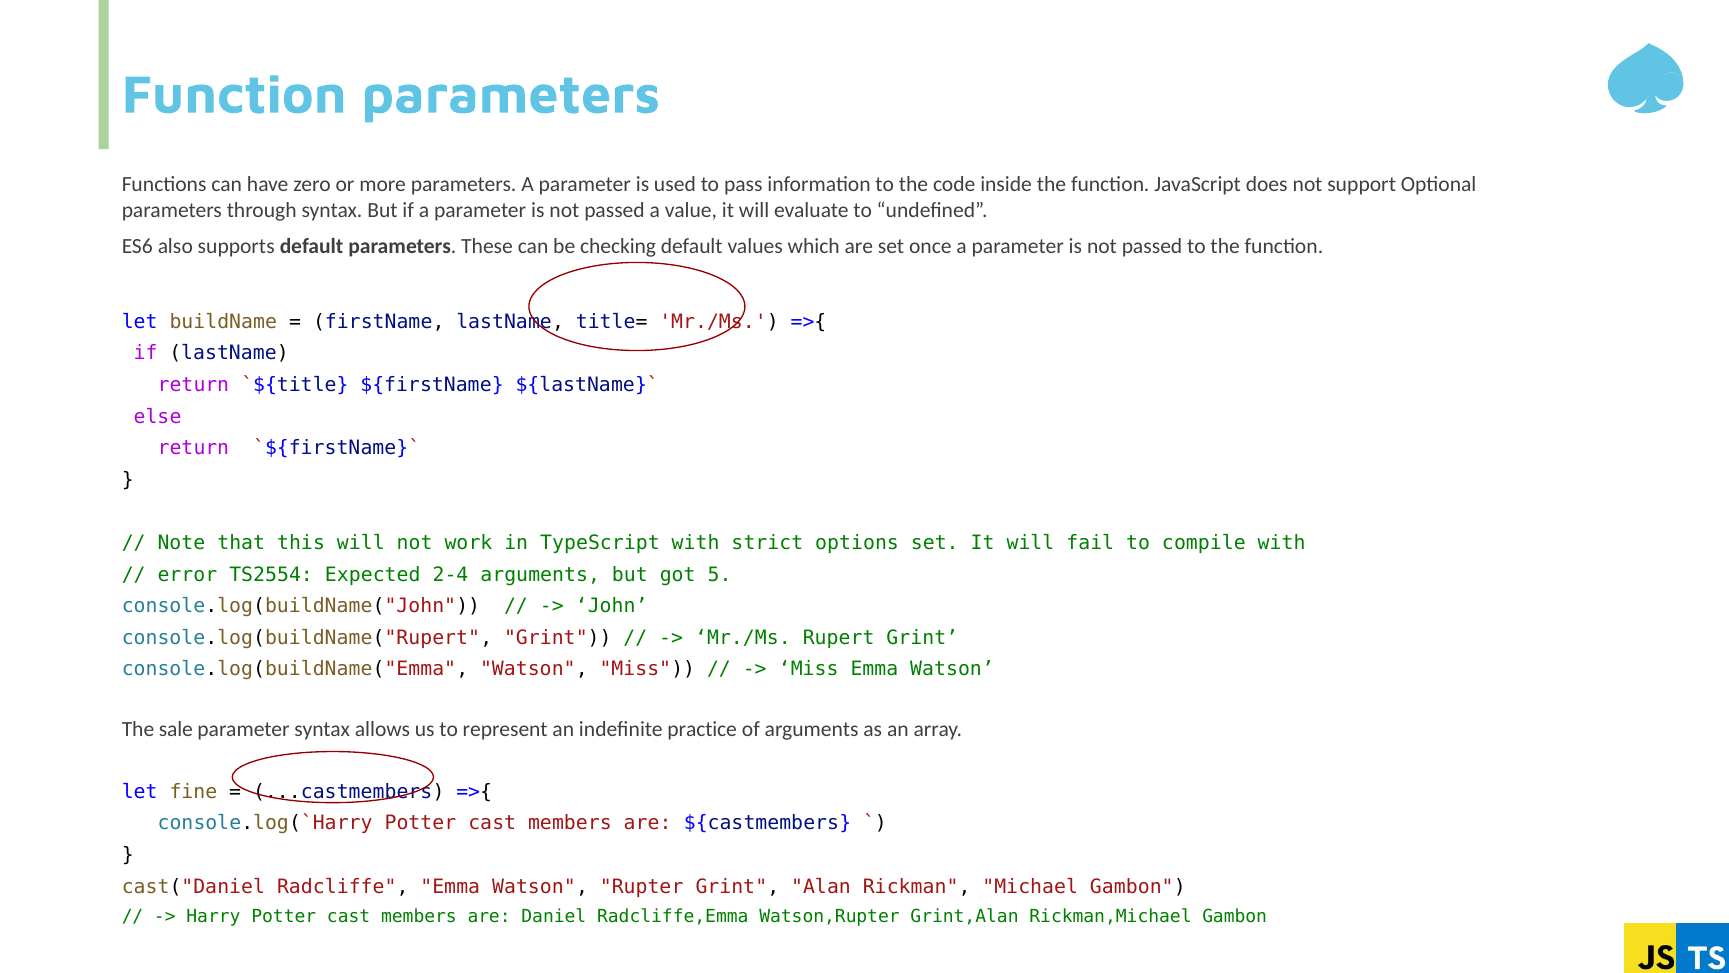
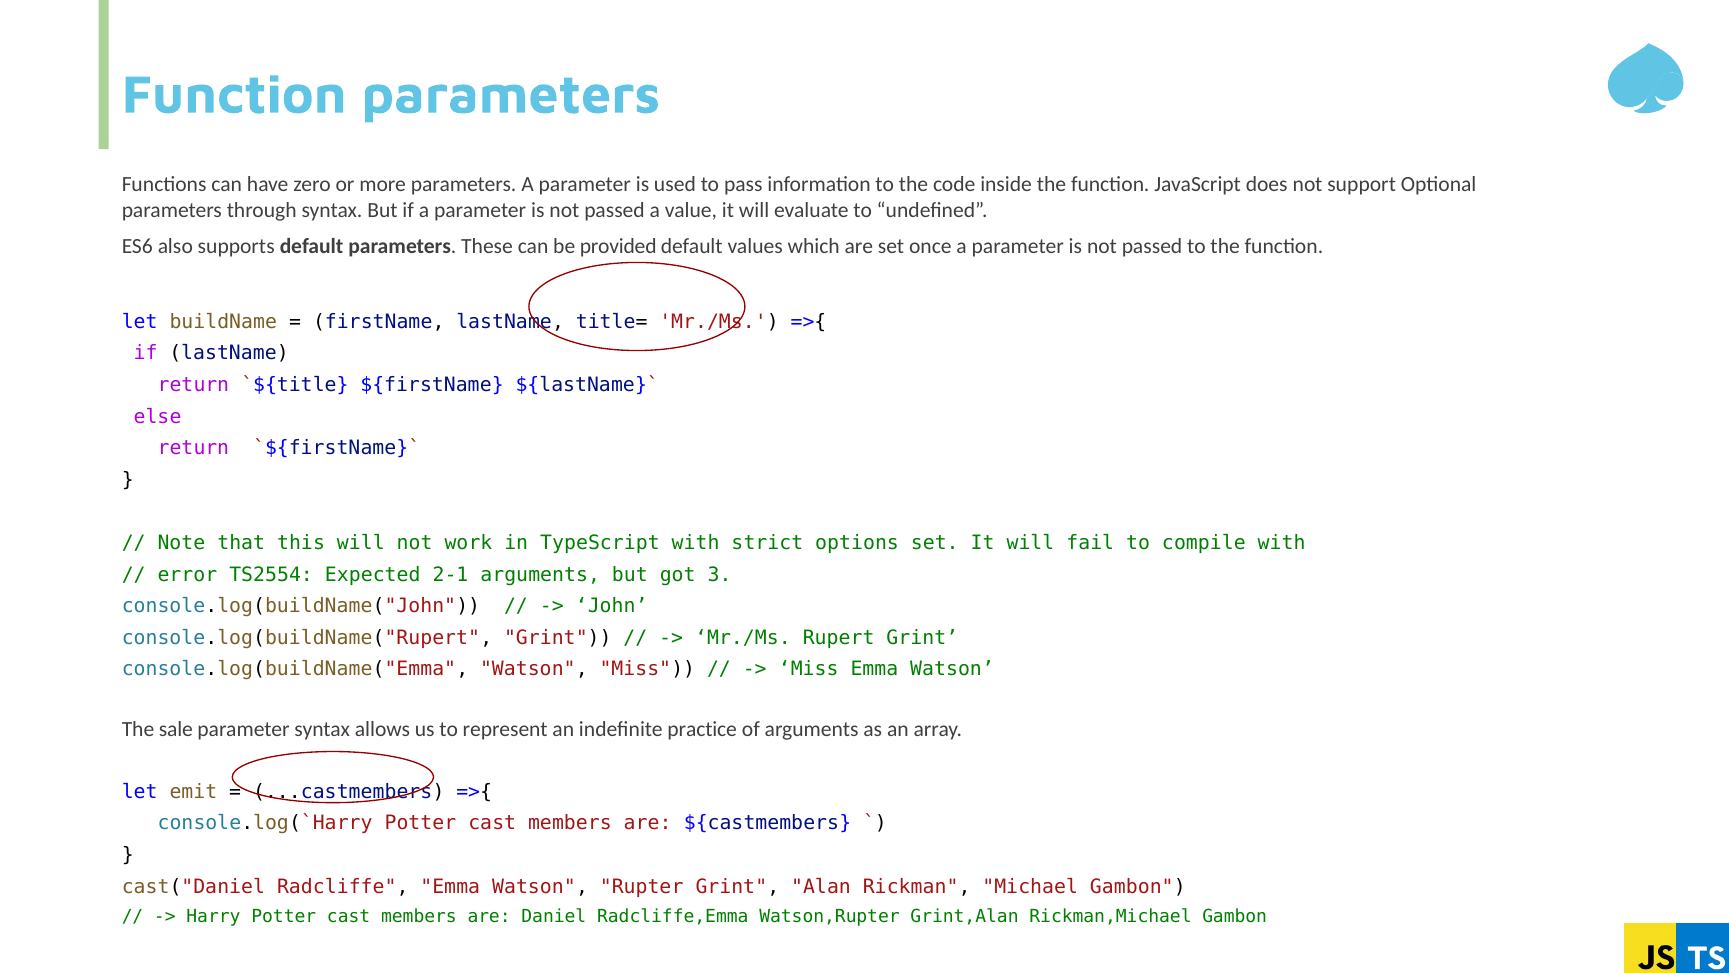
checking: checking -> provided
2-4: 2-4 -> 2-1
5: 5 -> 3
fine: fine -> emit
